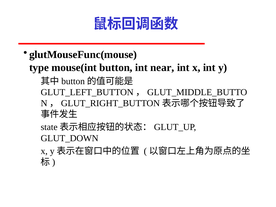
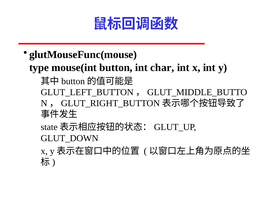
near: near -> char
